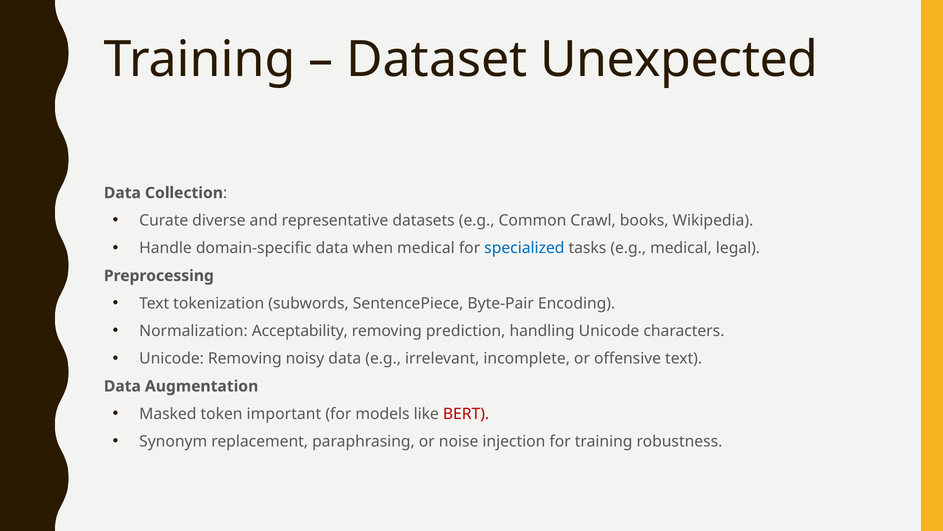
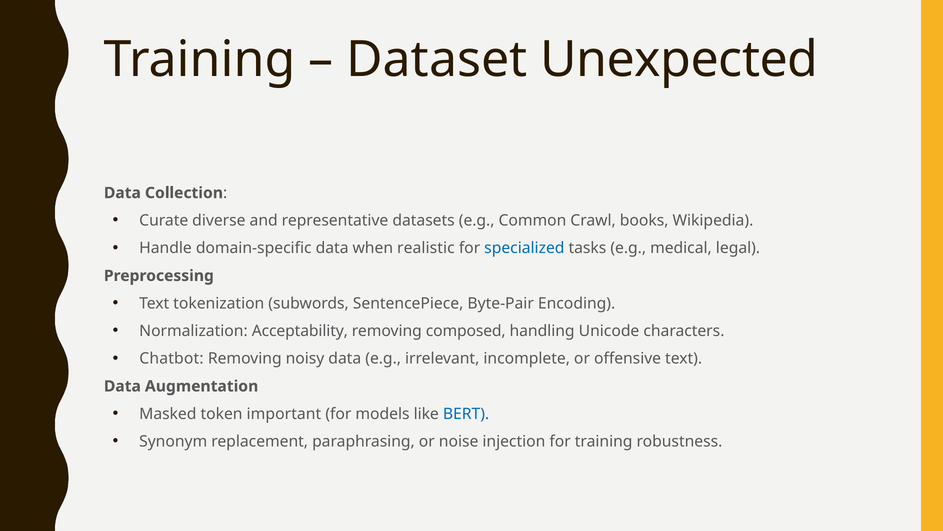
when medical: medical -> realistic
prediction: prediction -> composed
Unicode at (172, 358): Unicode -> Chatbot
BERT colour: red -> blue
